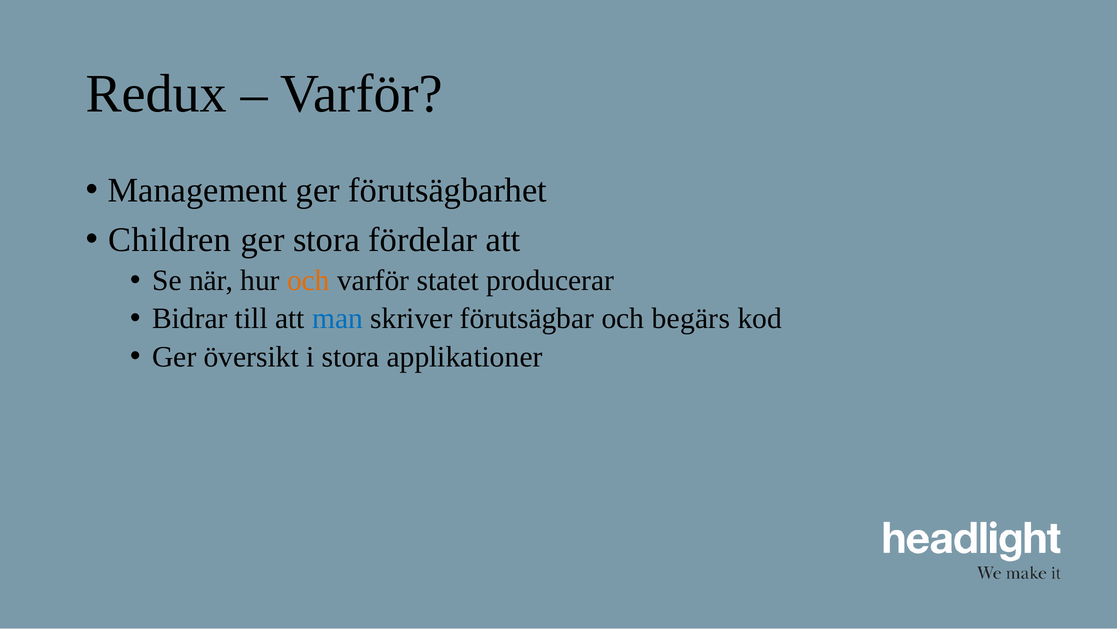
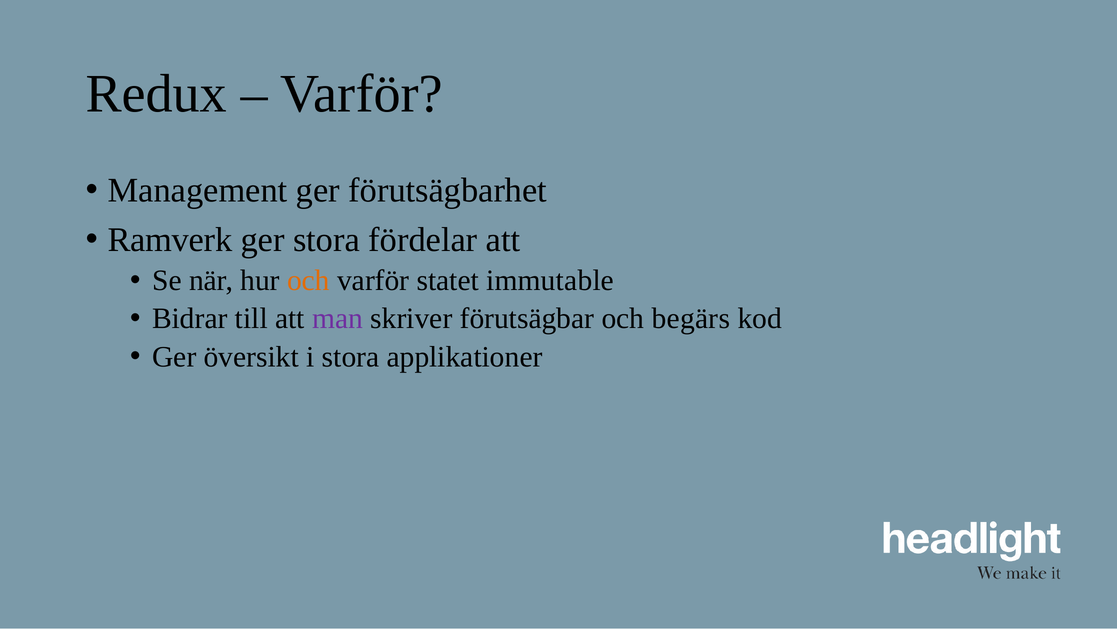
Children: Children -> Ramverk
producerar: producerar -> immutable
man colour: blue -> purple
